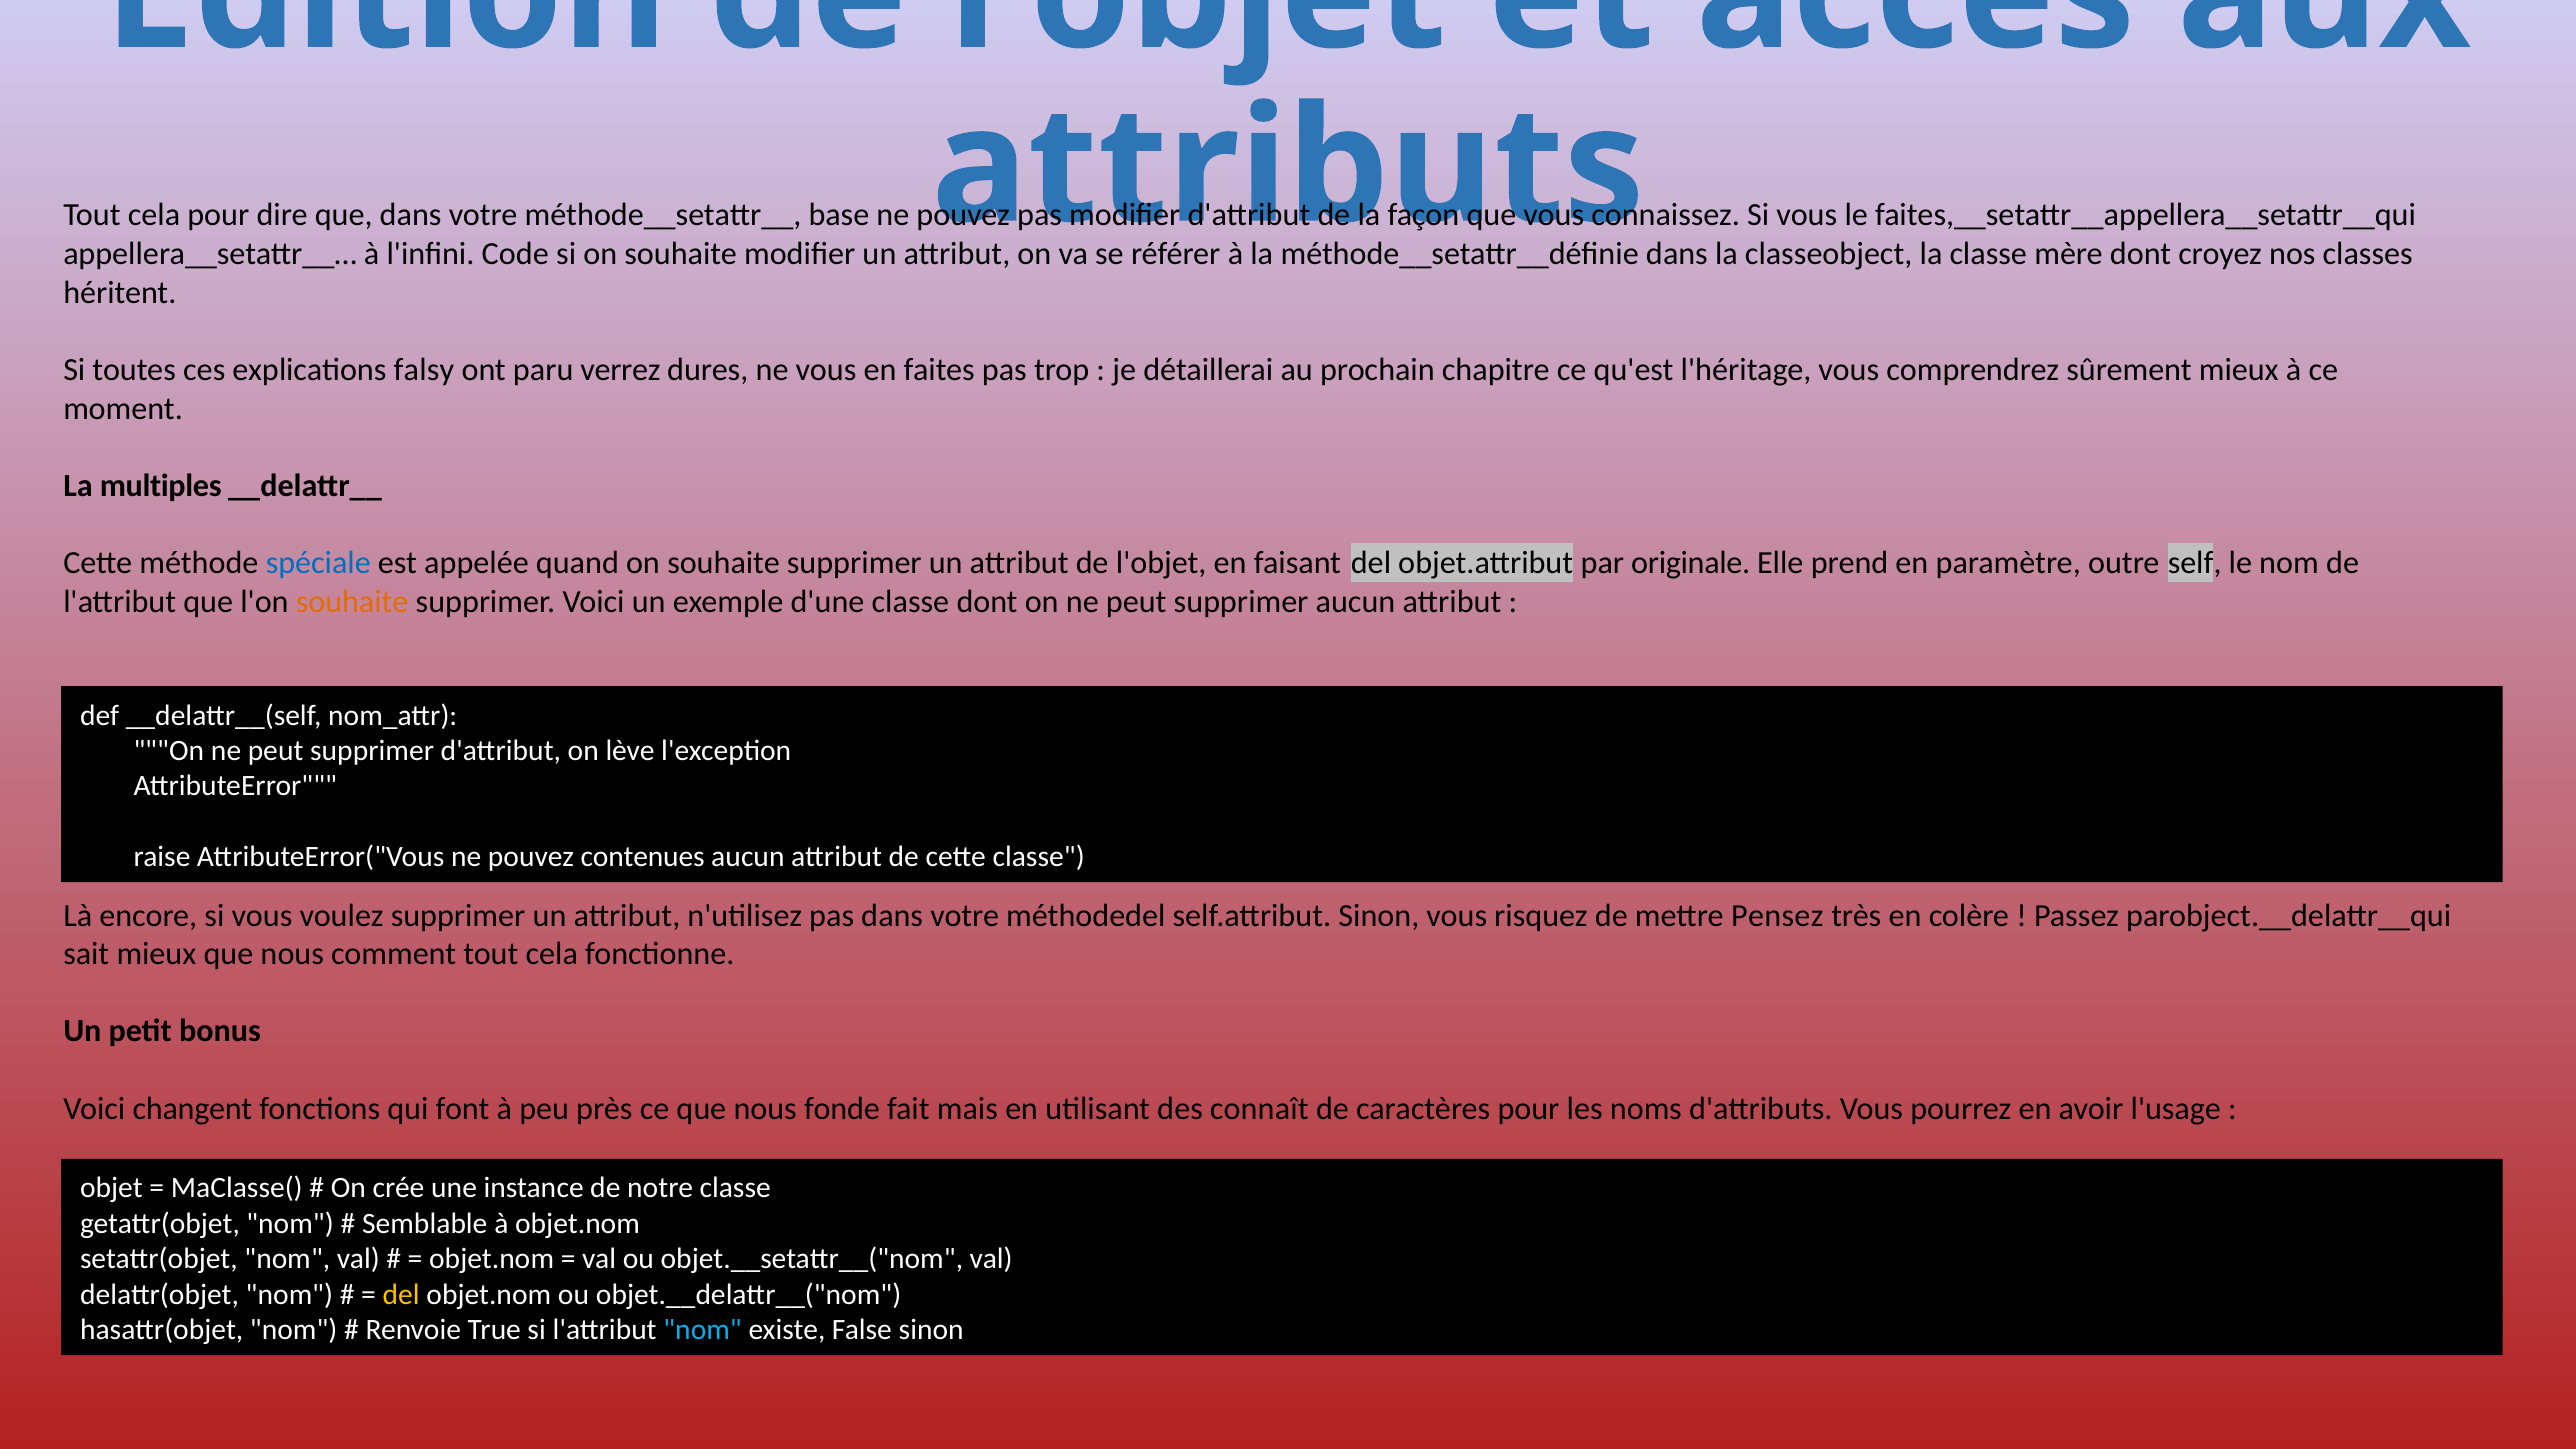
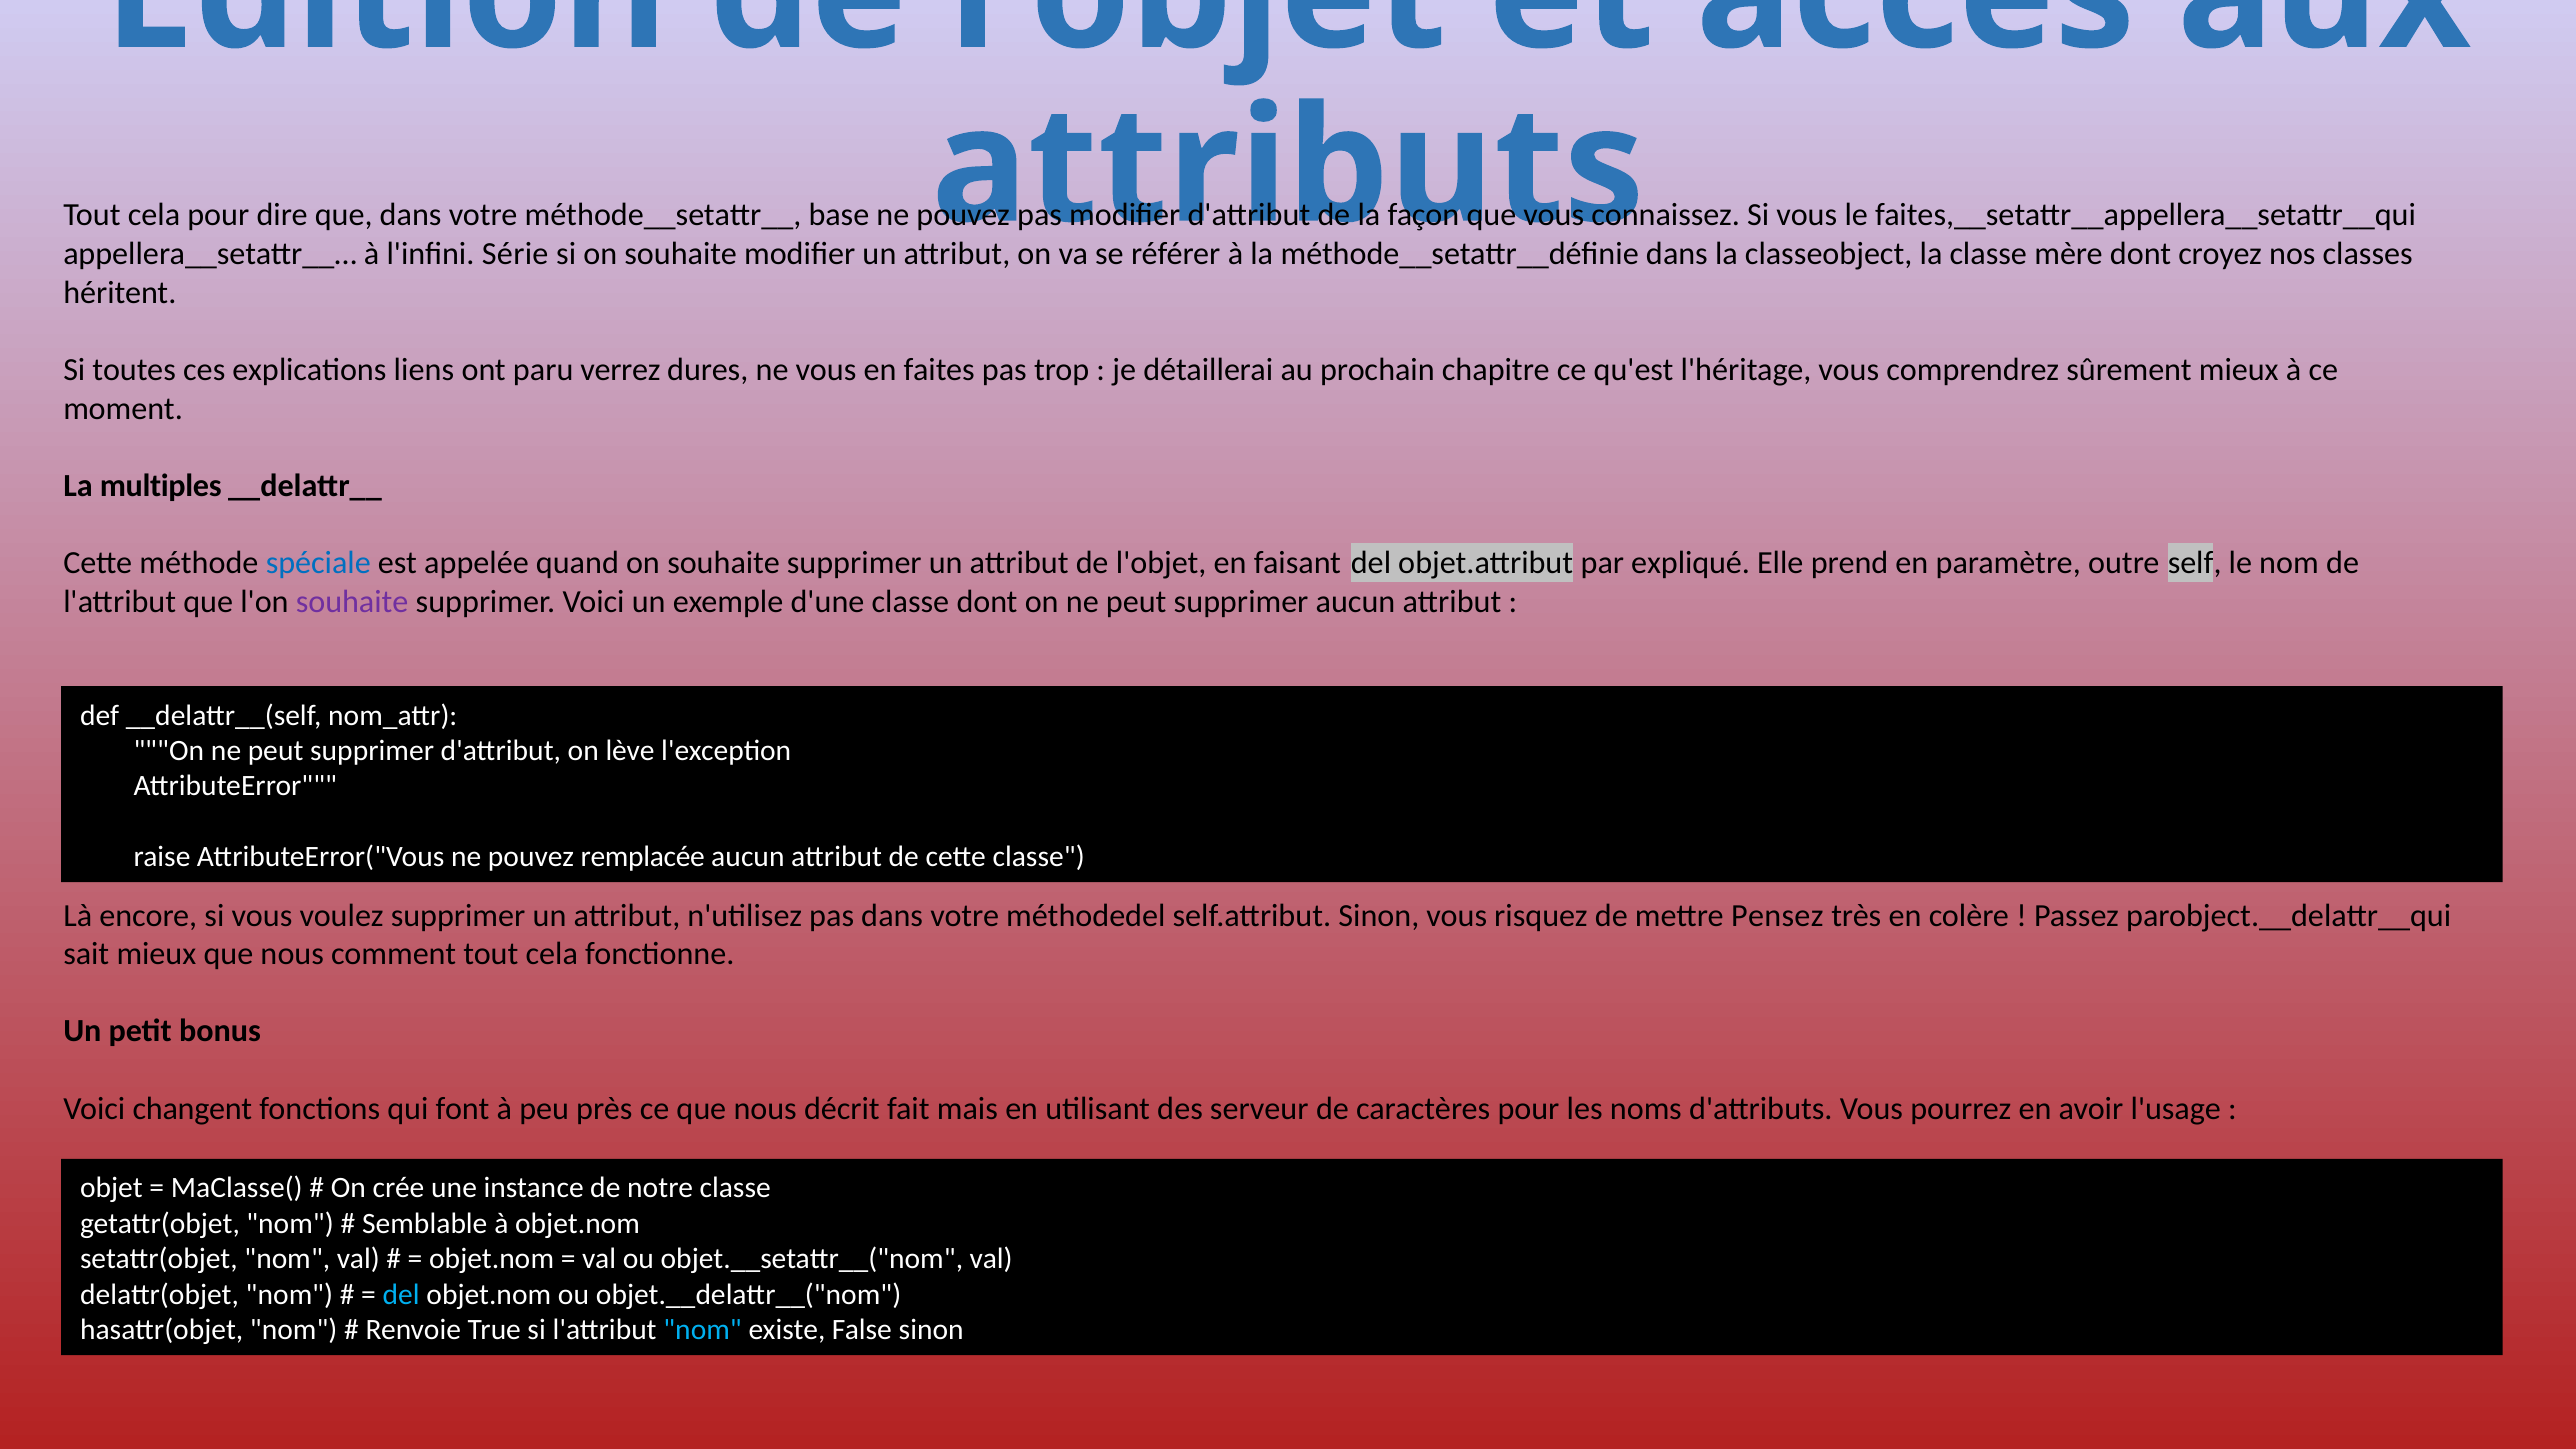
Code: Code -> Série
falsy: falsy -> liens
originale: originale -> expliqué
souhaite at (352, 602) colour: orange -> purple
contenues: contenues -> remplacée
fonde: fonde -> décrit
connaît: connaît -> serveur
del at (401, 1295) colour: yellow -> light blue
